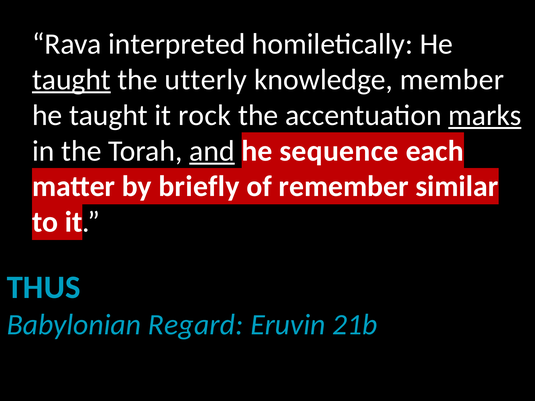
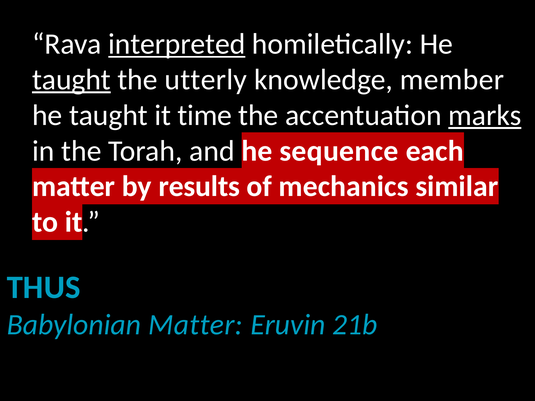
interpreted underline: none -> present
rock: rock -> time
and underline: present -> none
briefly: briefly -> results
remember: remember -> mechanics
Babylonian Regard: Regard -> Matter
